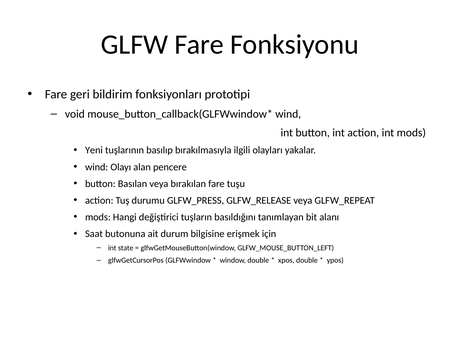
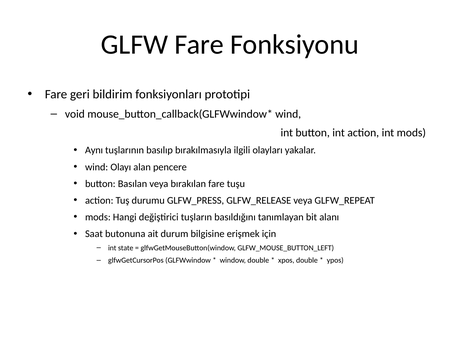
Yeni: Yeni -> Aynı
